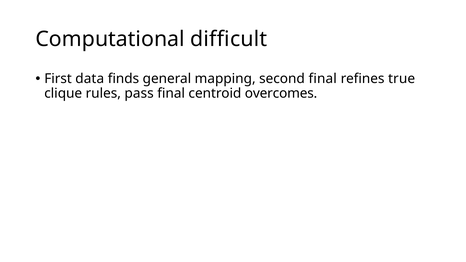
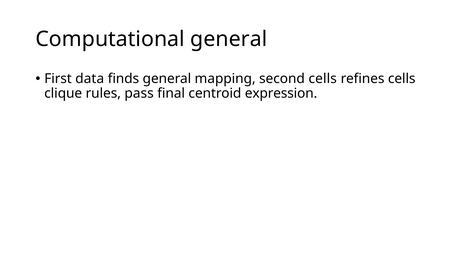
Computational difficult: difficult -> general
second final: final -> cells
refines true: true -> cells
overcomes: overcomes -> expression
